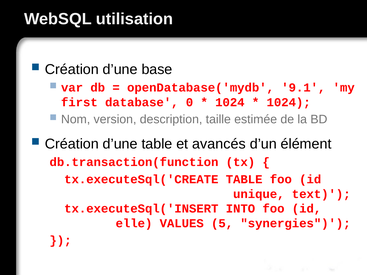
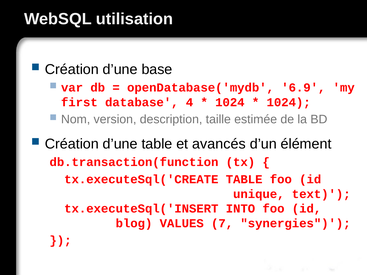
9.1: 9.1 -> 6.9
0: 0 -> 4
elle: elle -> blog
5: 5 -> 7
